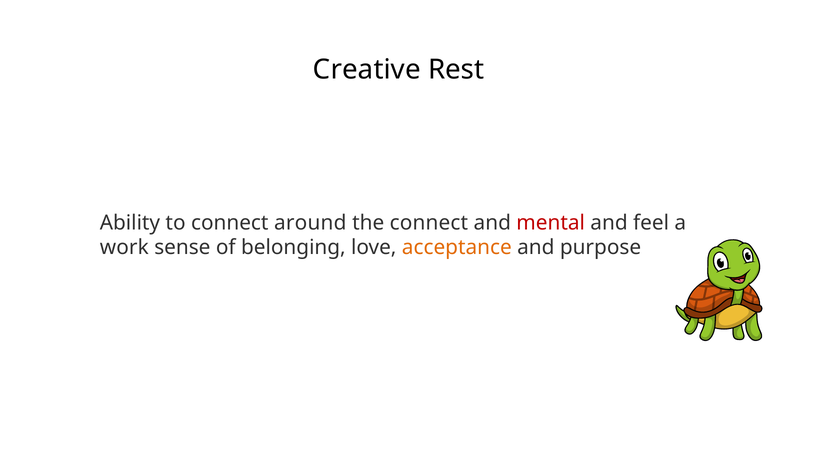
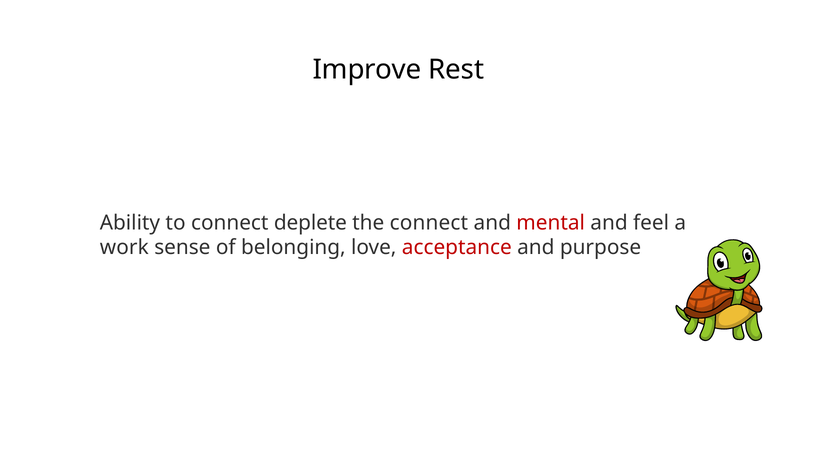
Creative: Creative -> Improve
around: around -> deplete
acceptance colour: orange -> red
